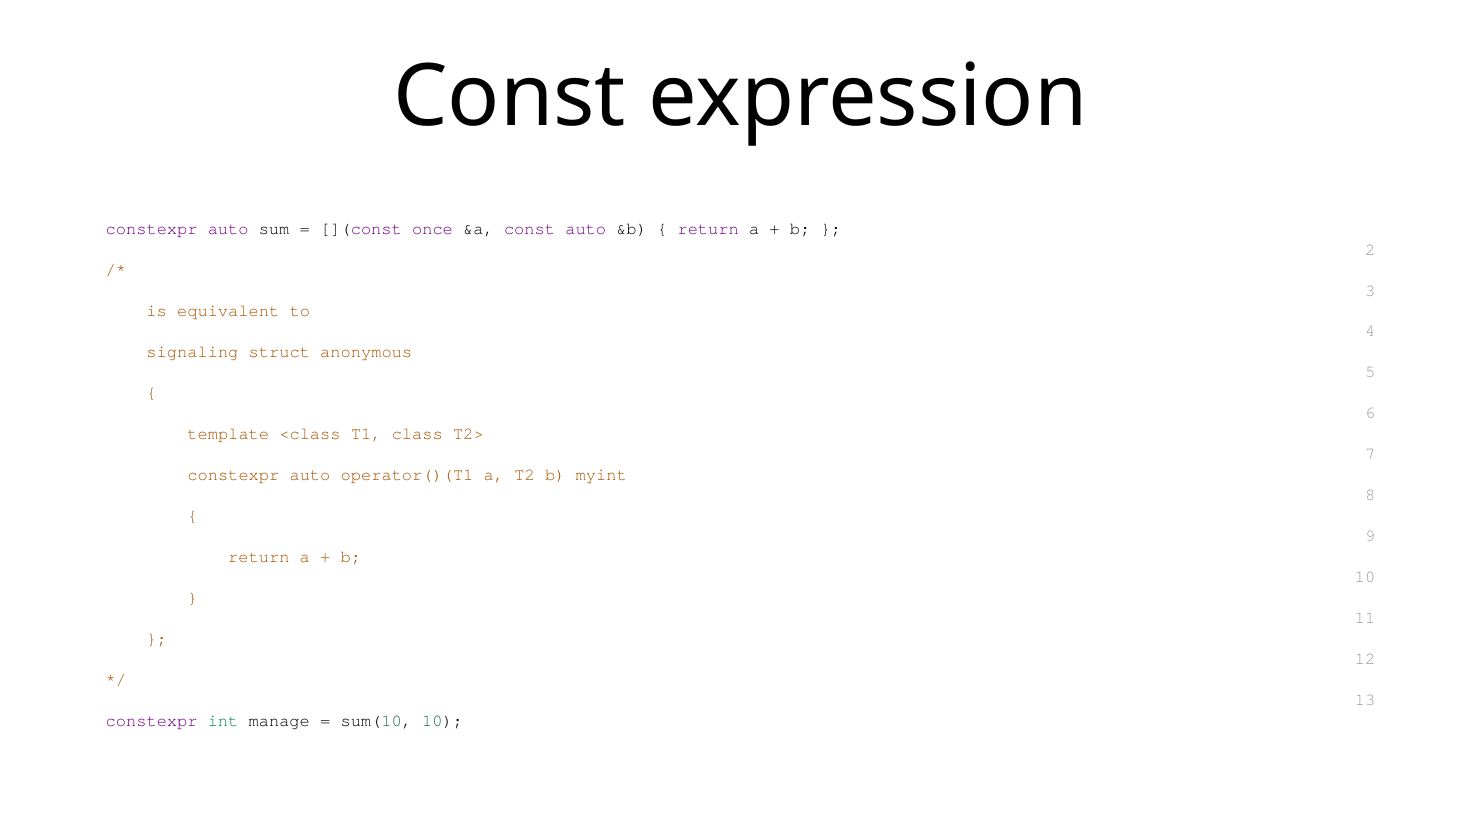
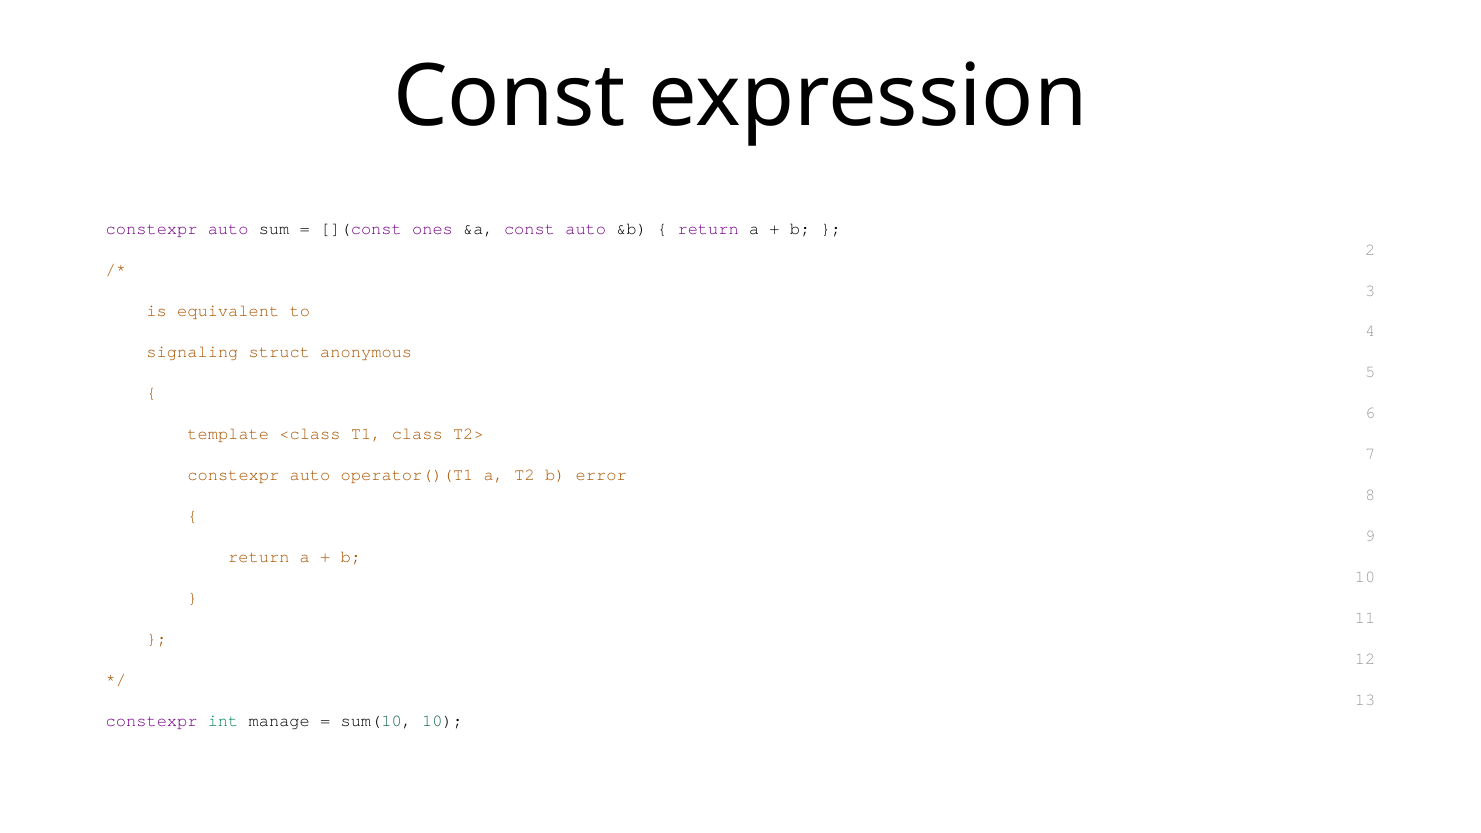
once: once -> ones
myint: myint -> error
